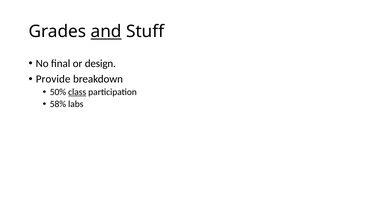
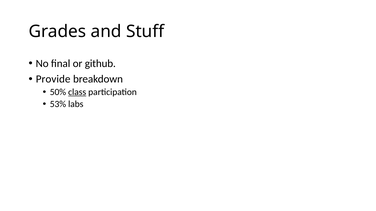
and underline: present -> none
design: design -> github
58%: 58% -> 53%
